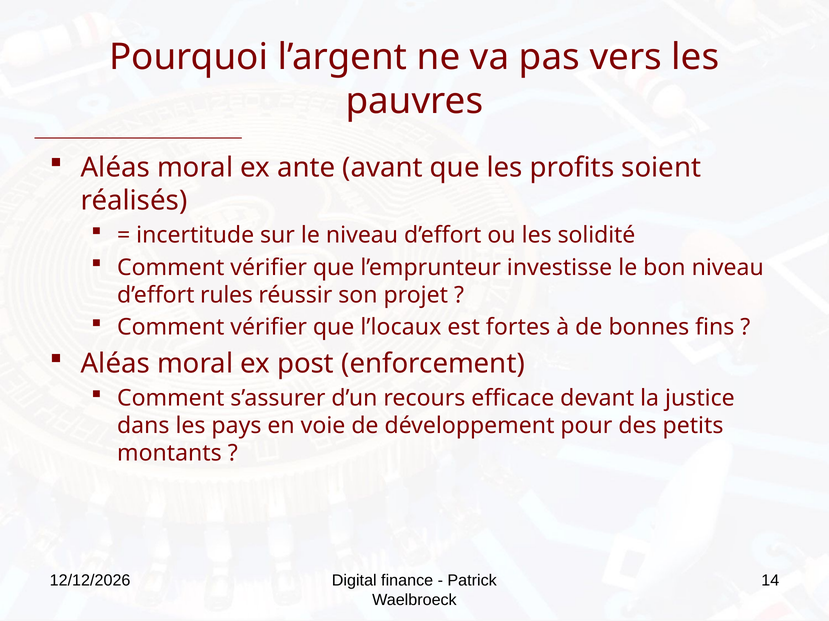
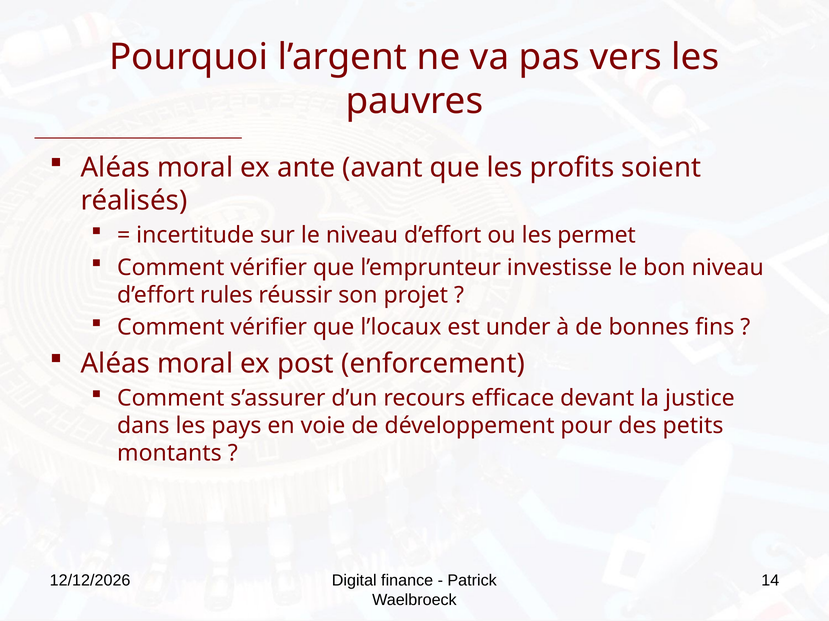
solidité: solidité -> permet
fortes: fortes -> under
